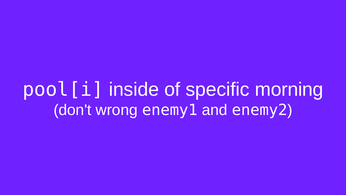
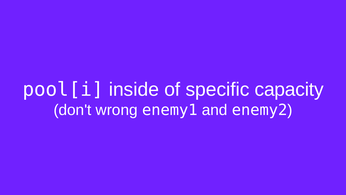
morning: morning -> capacity
